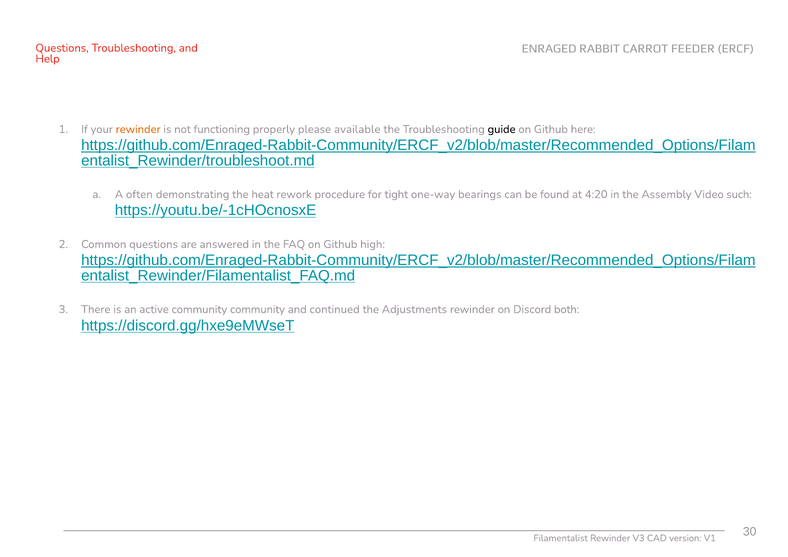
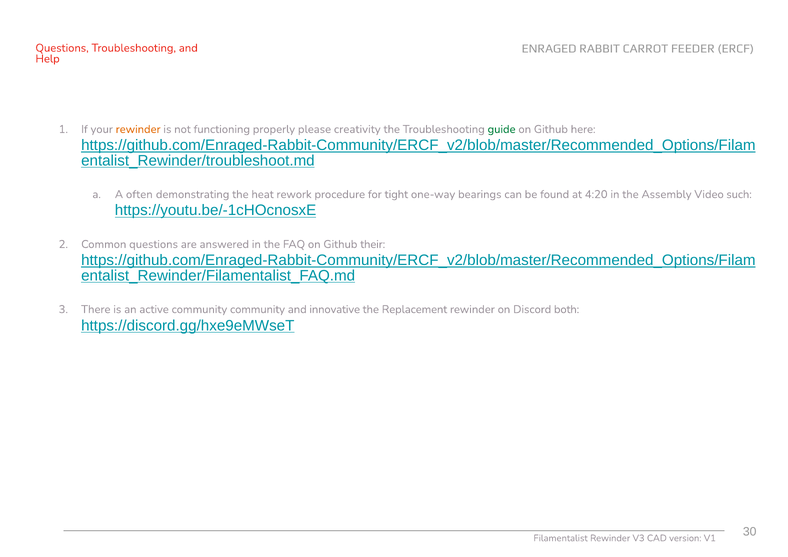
available: available -> creativity
guide colour: black -> green
high: high -> their
continued: continued -> innovative
Adjustments: Adjustments -> Replacement
